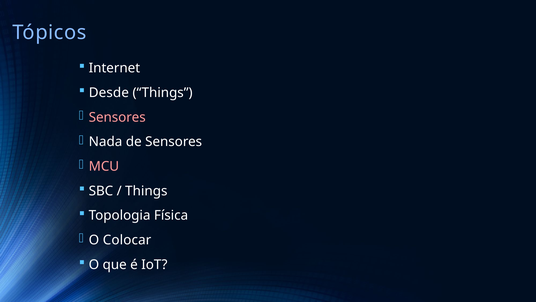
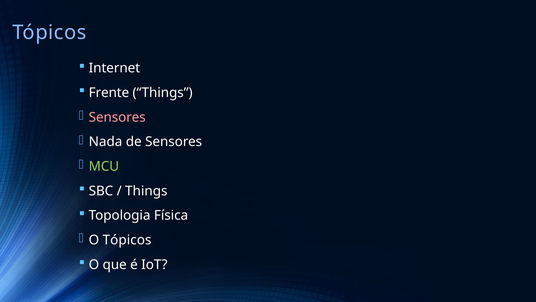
Desde: Desde -> Frente
MCU colour: pink -> light green
O Colocar: Colocar -> Tópicos
